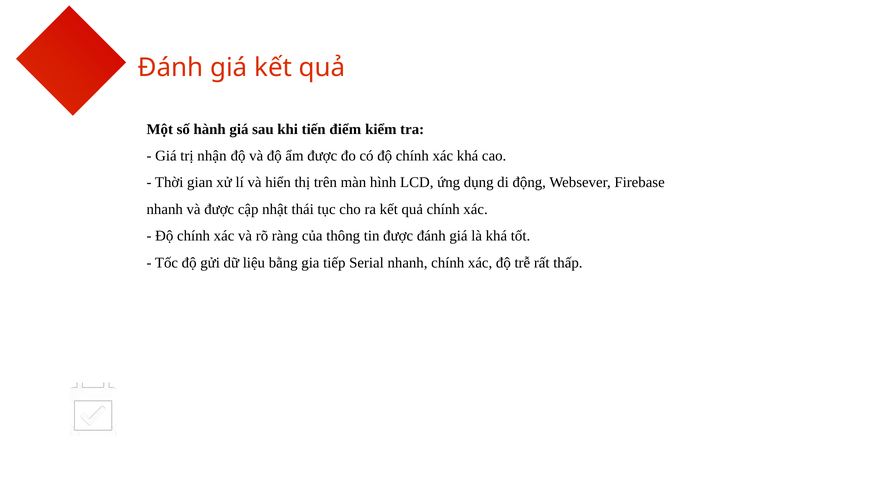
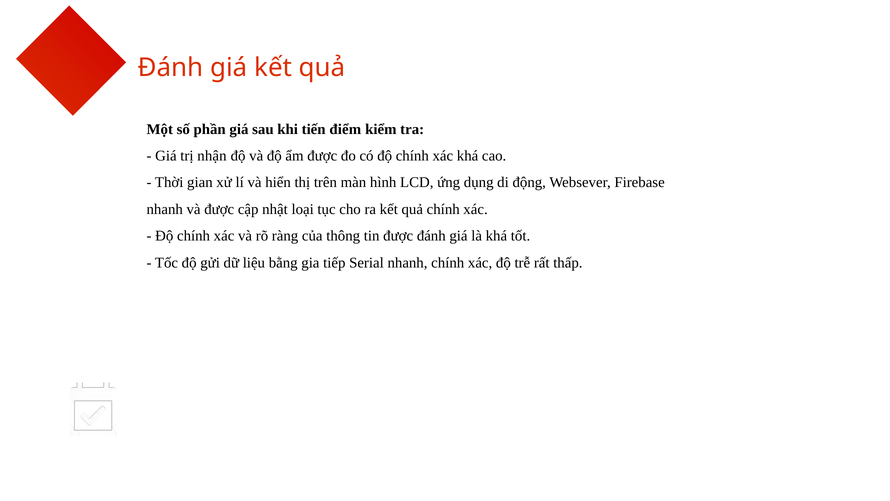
hành: hành -> phần
thái: thái -> loại
